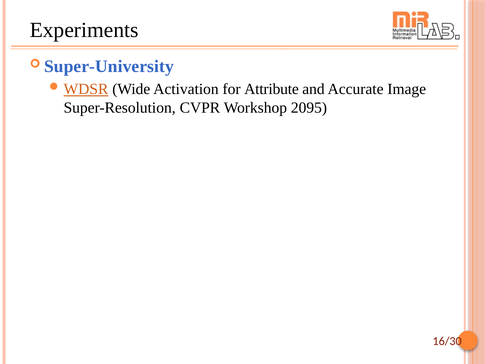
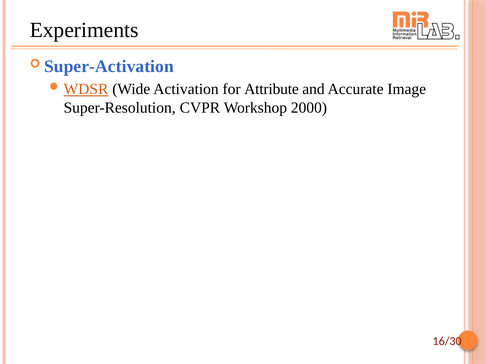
Super-University: Super-University -> Super-Activation
2095: 2095 -> 2000
